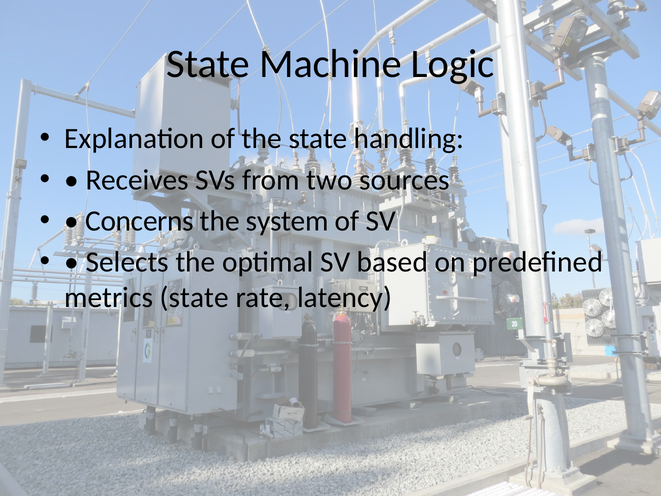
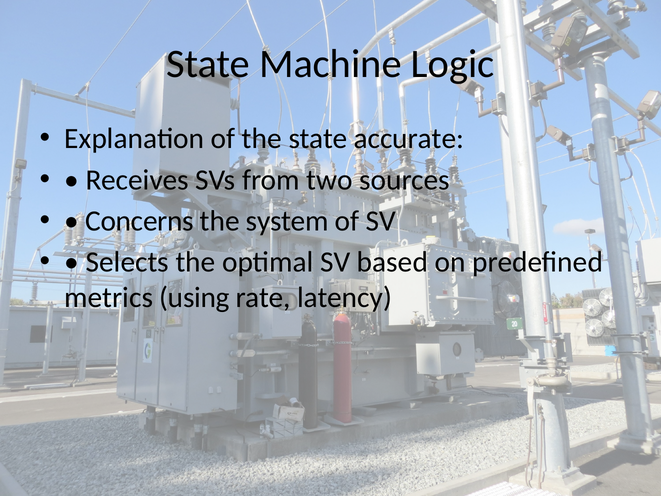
handling: handling -> accurate
metrics state: state -> using
